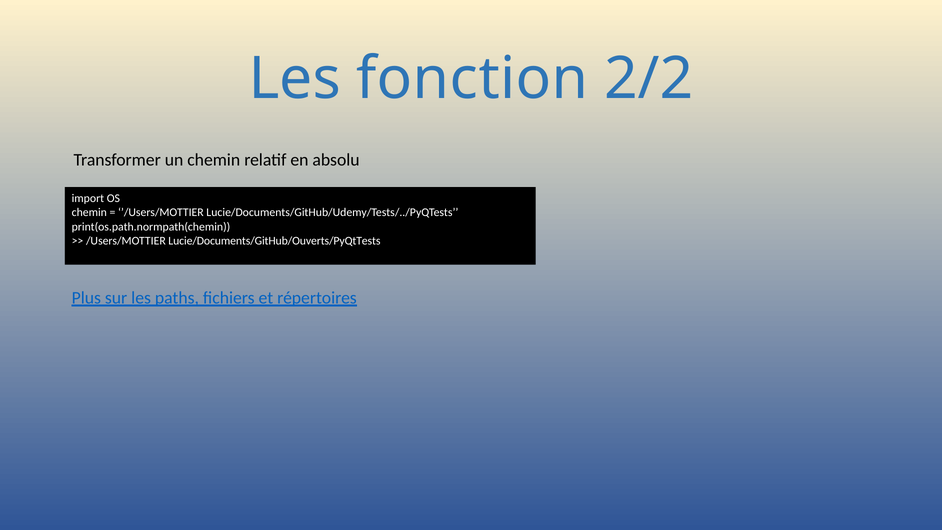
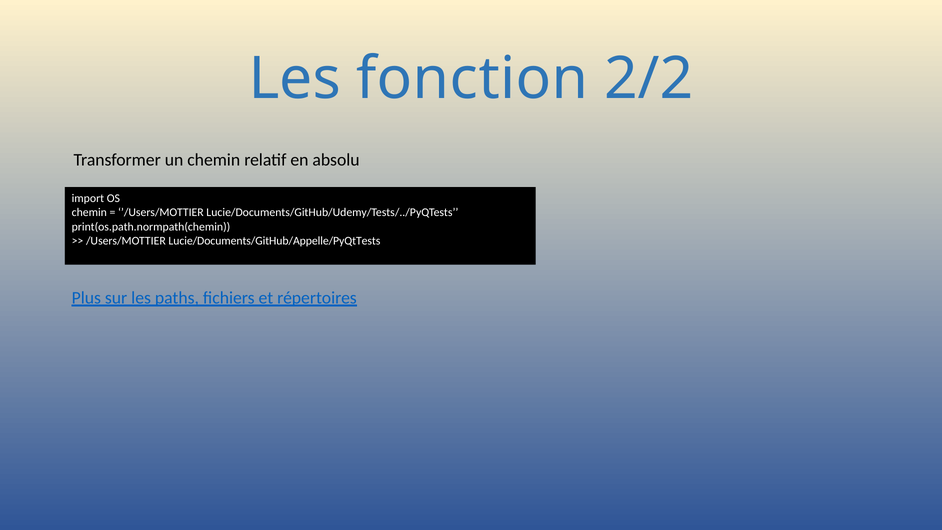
Lucie/Documents/GitHub/Ouverts/PyQtTests: Lucie/Documents/GitHub/Ouverts/PyQtTests -> Lucie/Documents/GitHub/Appelle/PyQtTests
